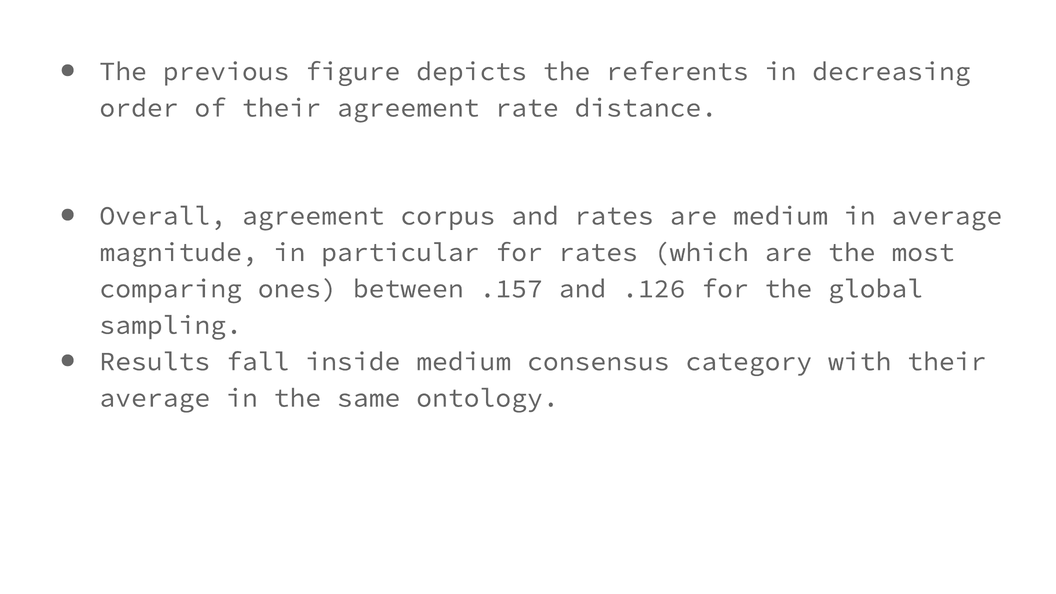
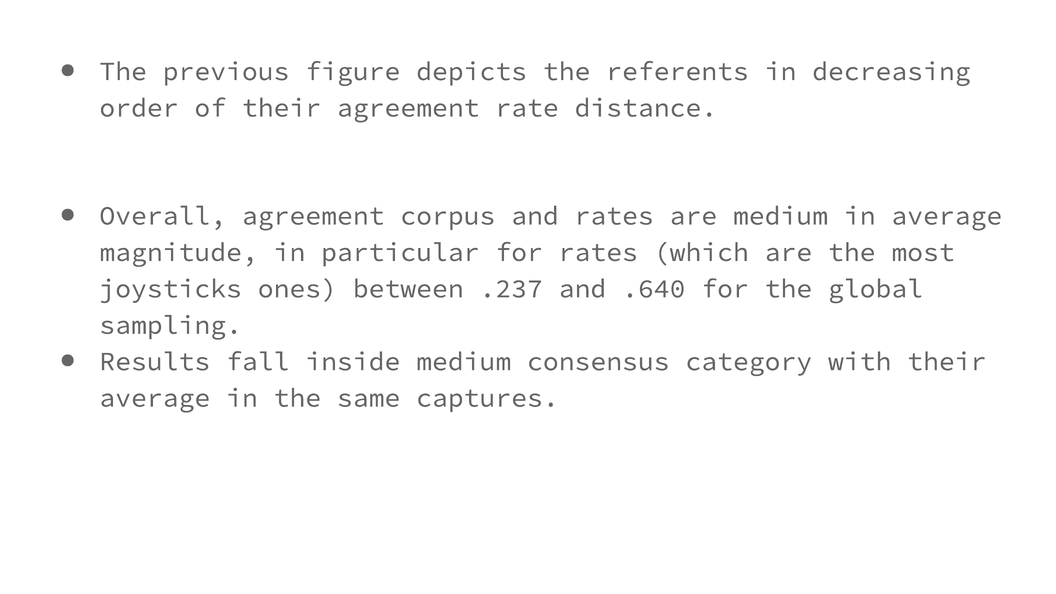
comparing: comparing -> joysticks
.157: .157 -> .237
.126: .126 -> .640
ontology: ontology -> captures
